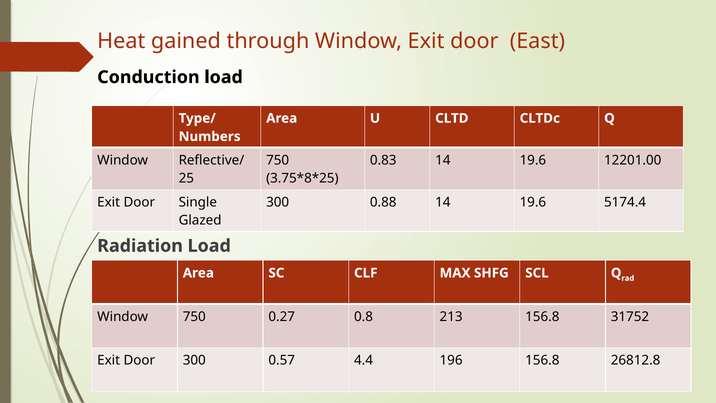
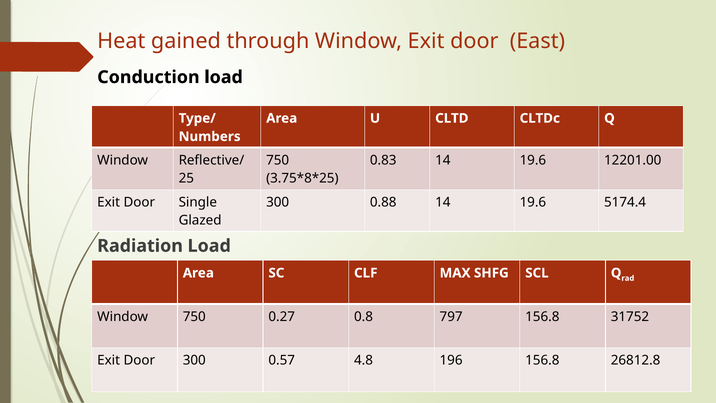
213: 213 -> 797
4.4: 4.4 -> 4.8
